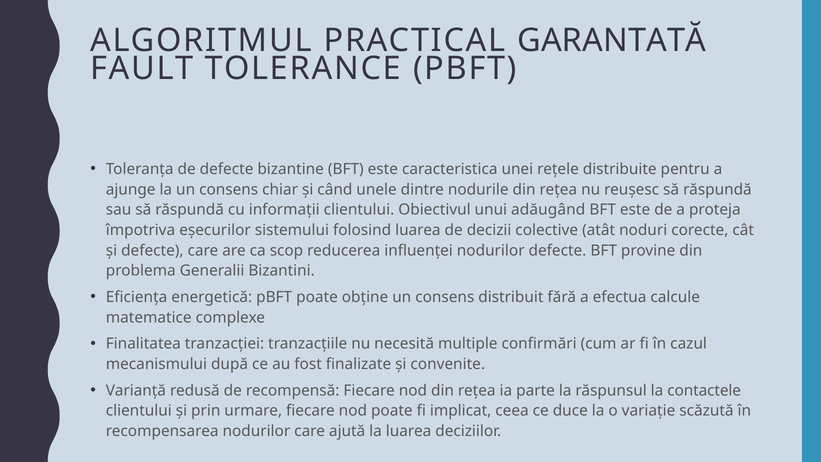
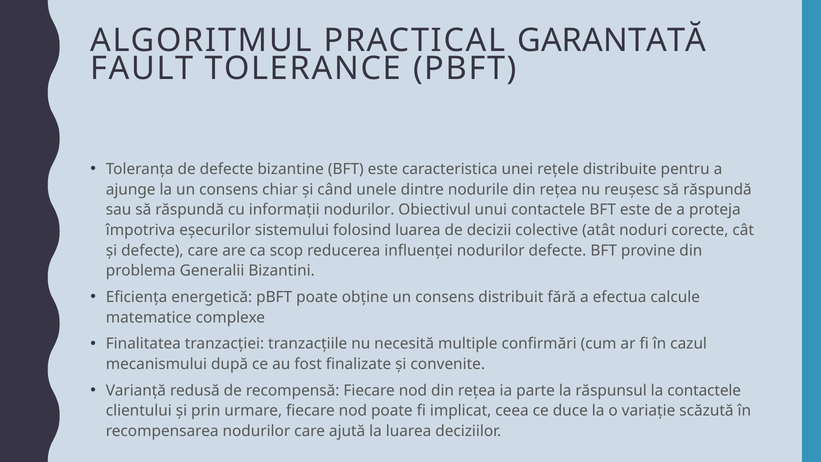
informații clientului: clientului -> nodurilor
unui adăugând: adăugând -> contactele
